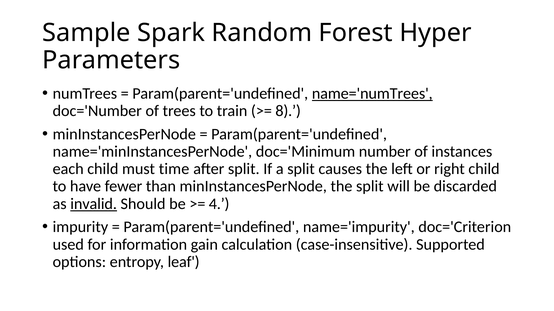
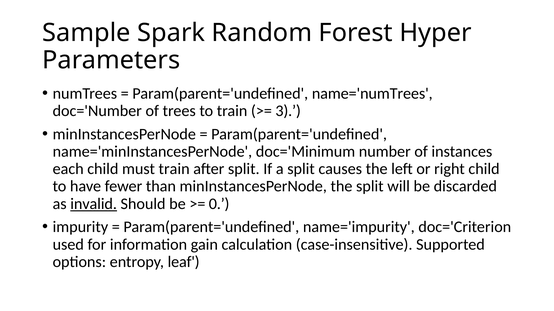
name='numTrees underline: present -> none
8: 8 -> 3
must time: time -> train
4: 4 -> 0
